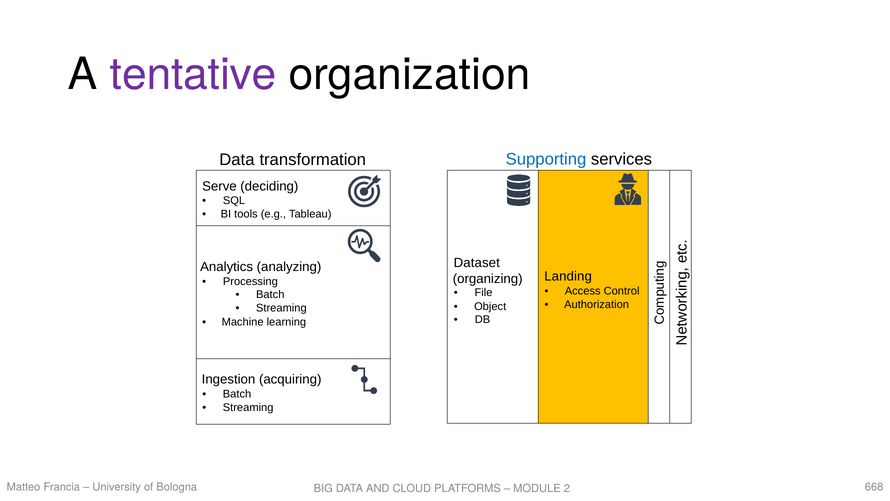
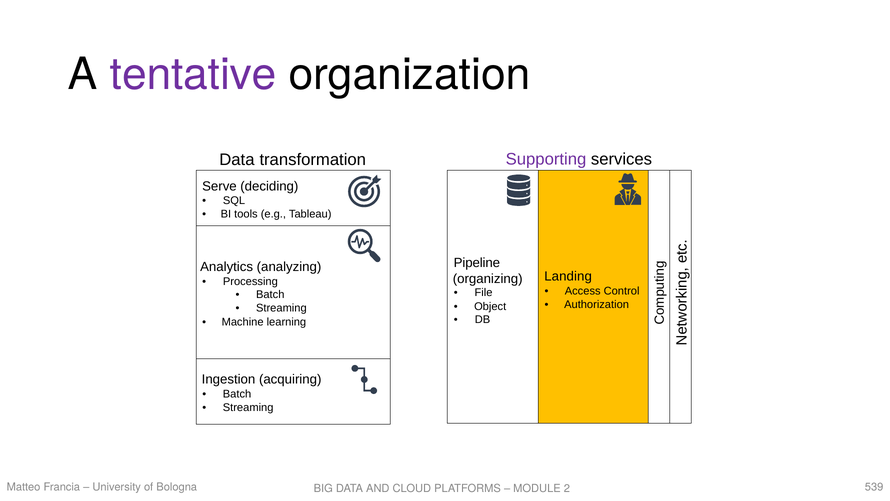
Supporting colour: blue -> purple
Dataset: Dataset -> Pipeline
668: 668 -> 539
